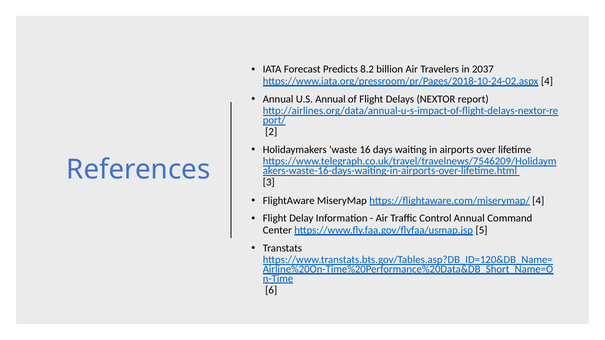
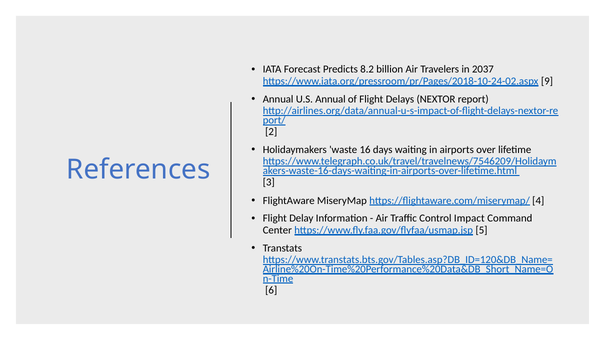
https://www.iata.org/pressroom/pr/Pages/2018-10-24-02.aspx 4: 4 -> 9
Control Annual: Annual -> Impact
